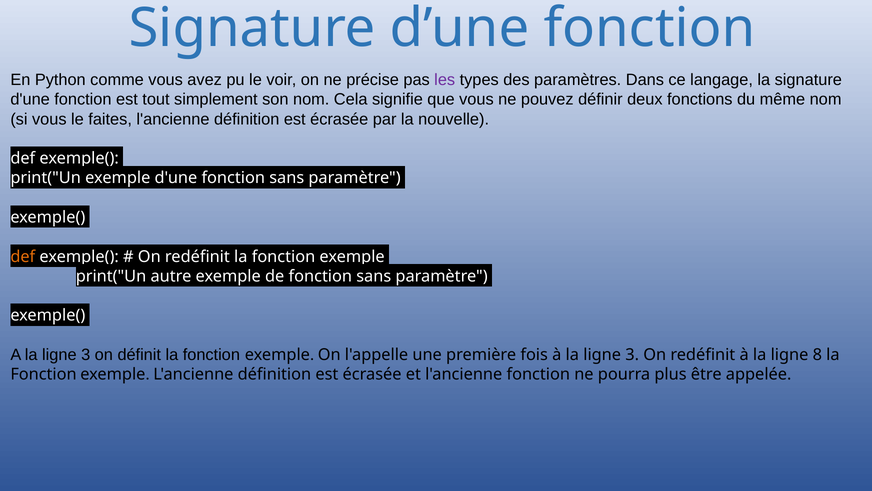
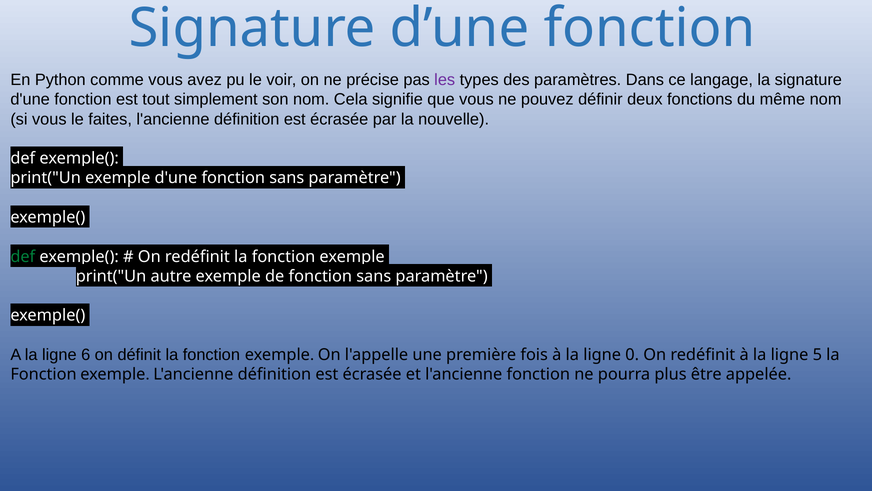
def at (23, 256) colour: orange -> green
A la ligne 3: 3 -> 6
à la ligne 3: 3 -> 0
8: 8 -> 5
